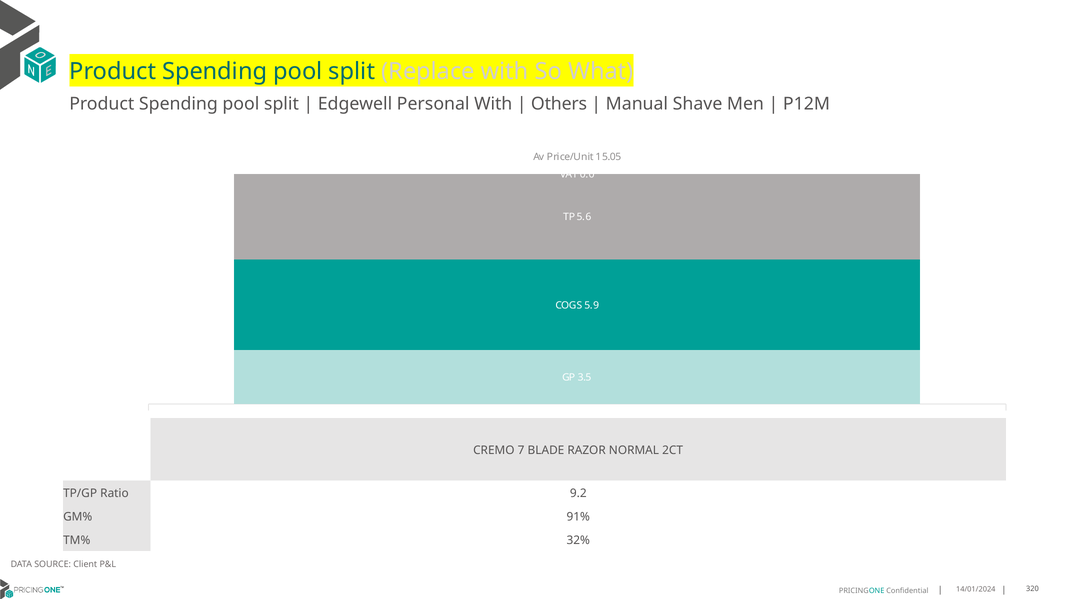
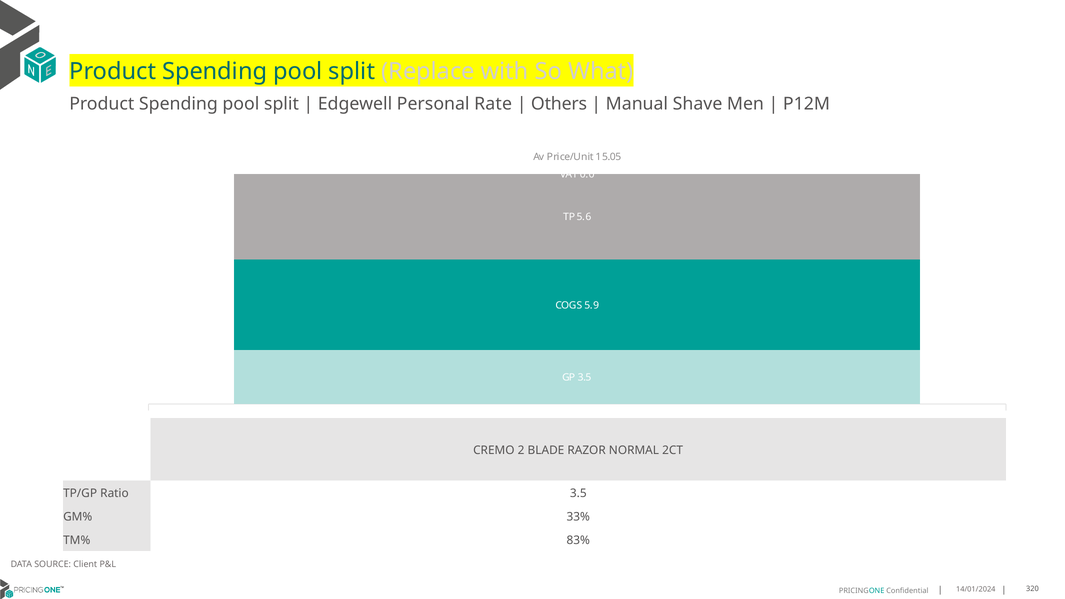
Personal With: With -> Rate
7: 7 -> 2
Ratio 9.2: 9.2 -> 3.5
91%: 91% -> 33%
32%: 32% -> 83%
